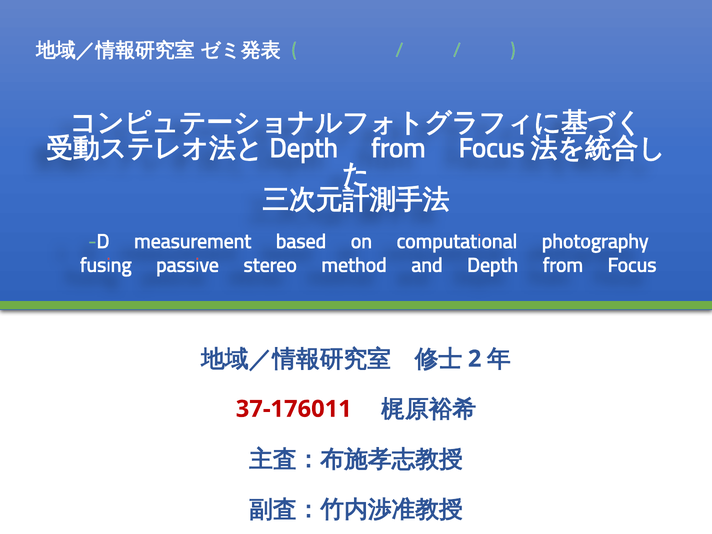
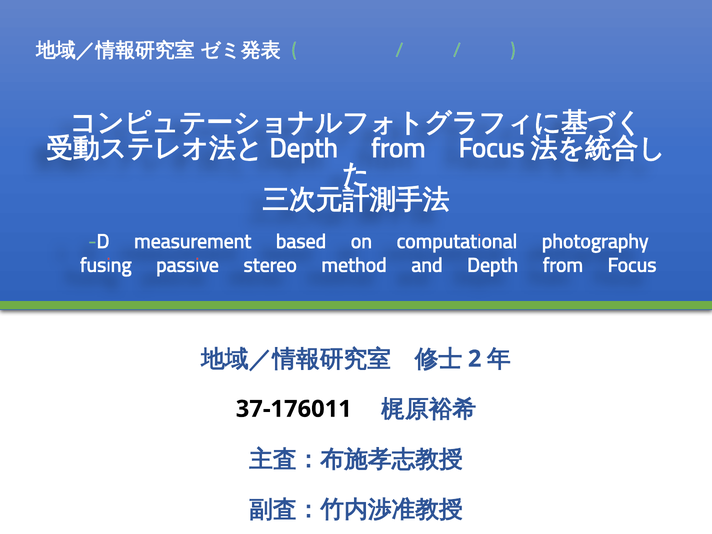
37-176011 colour: red -> black
